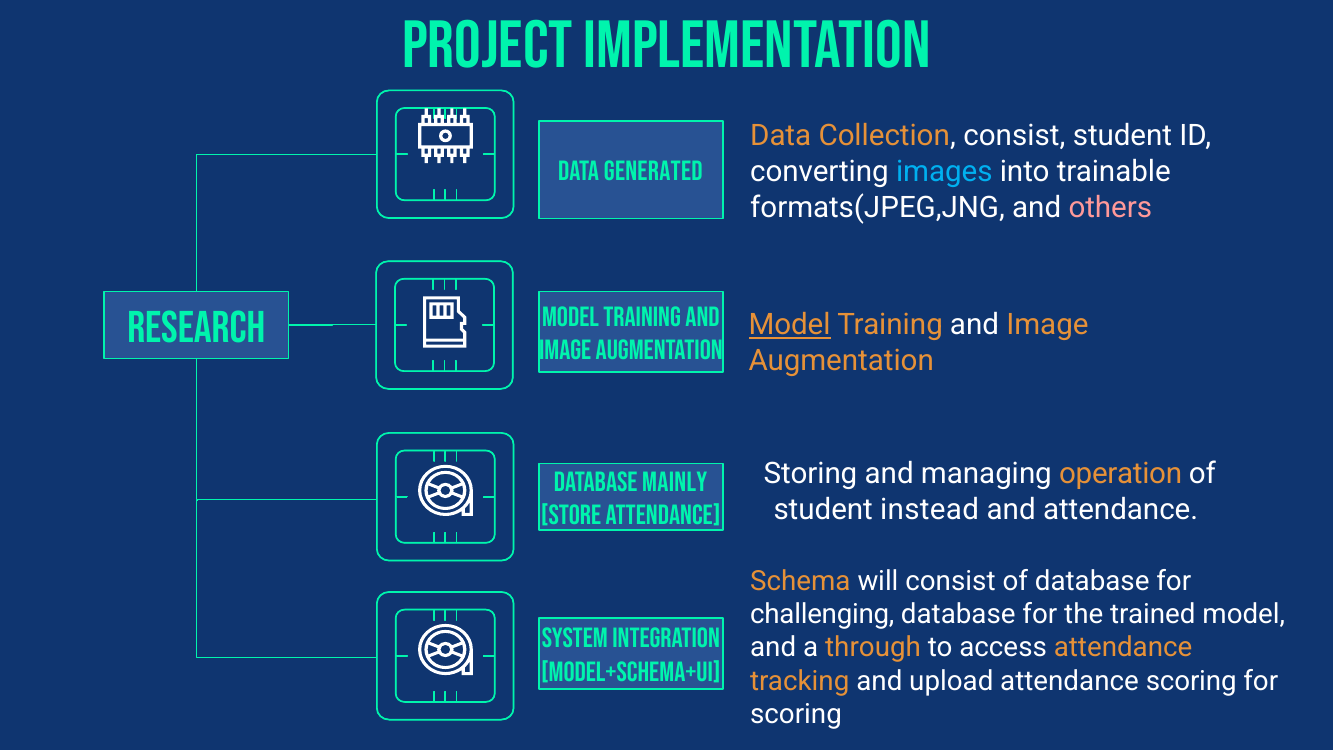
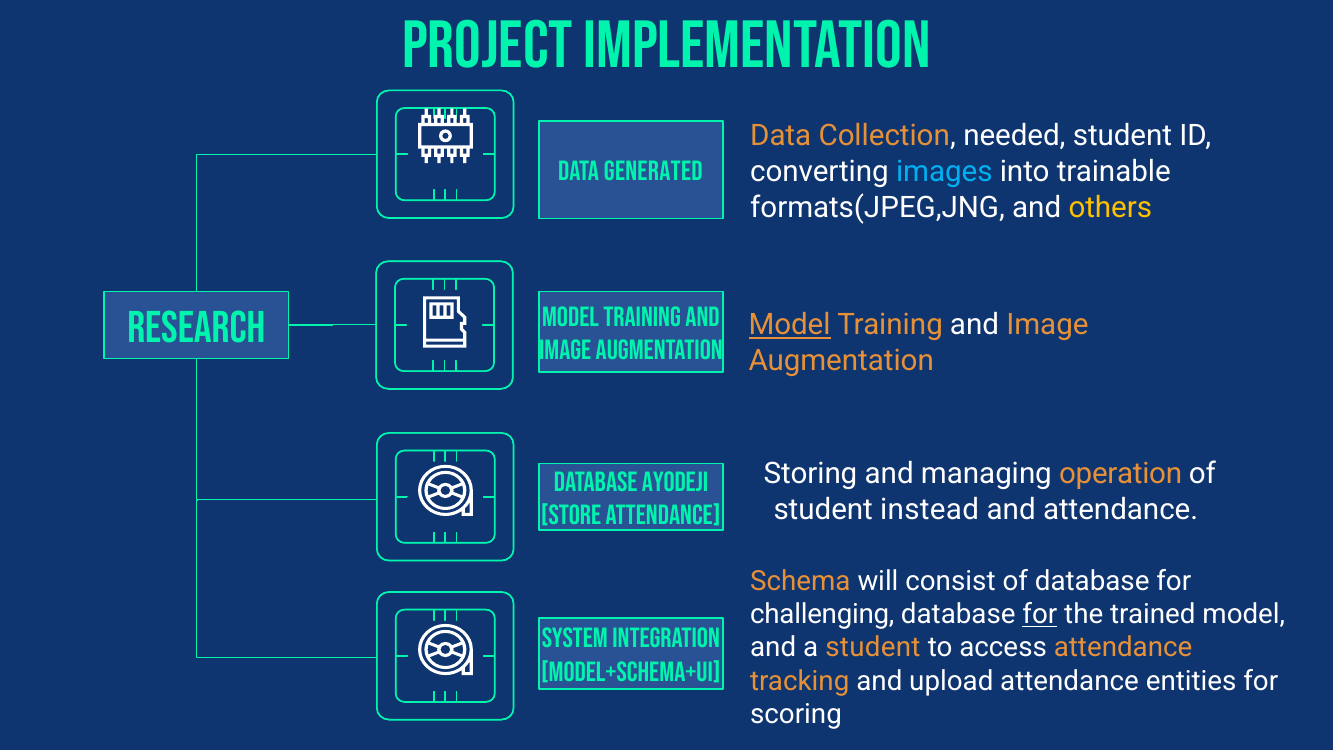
Collection consist: consist -> needed
others colour: pink -> yellow
Mainly: Mainly -> Ayodeji
for at (1040, 614) underline: none -> present
a through: through -> student
attendance scoring: scoring -> entities
